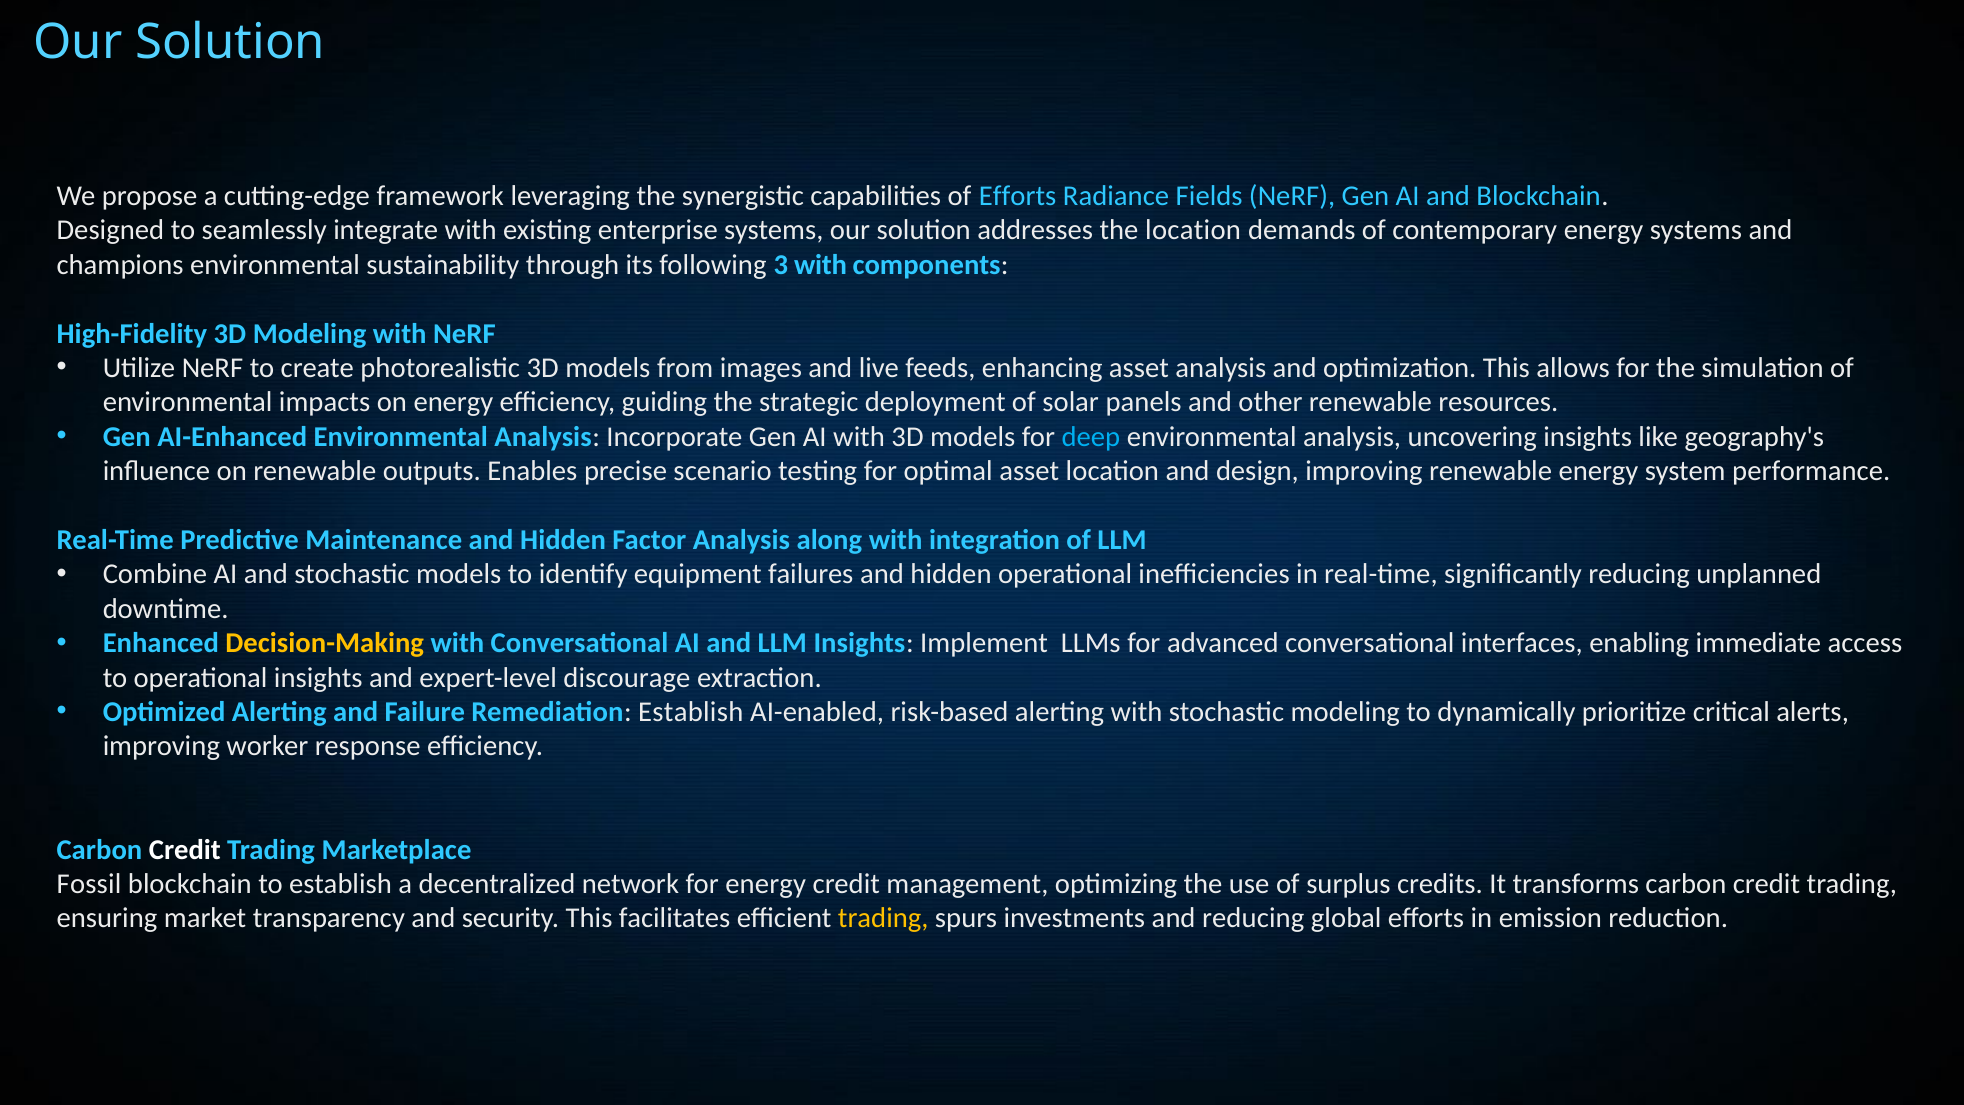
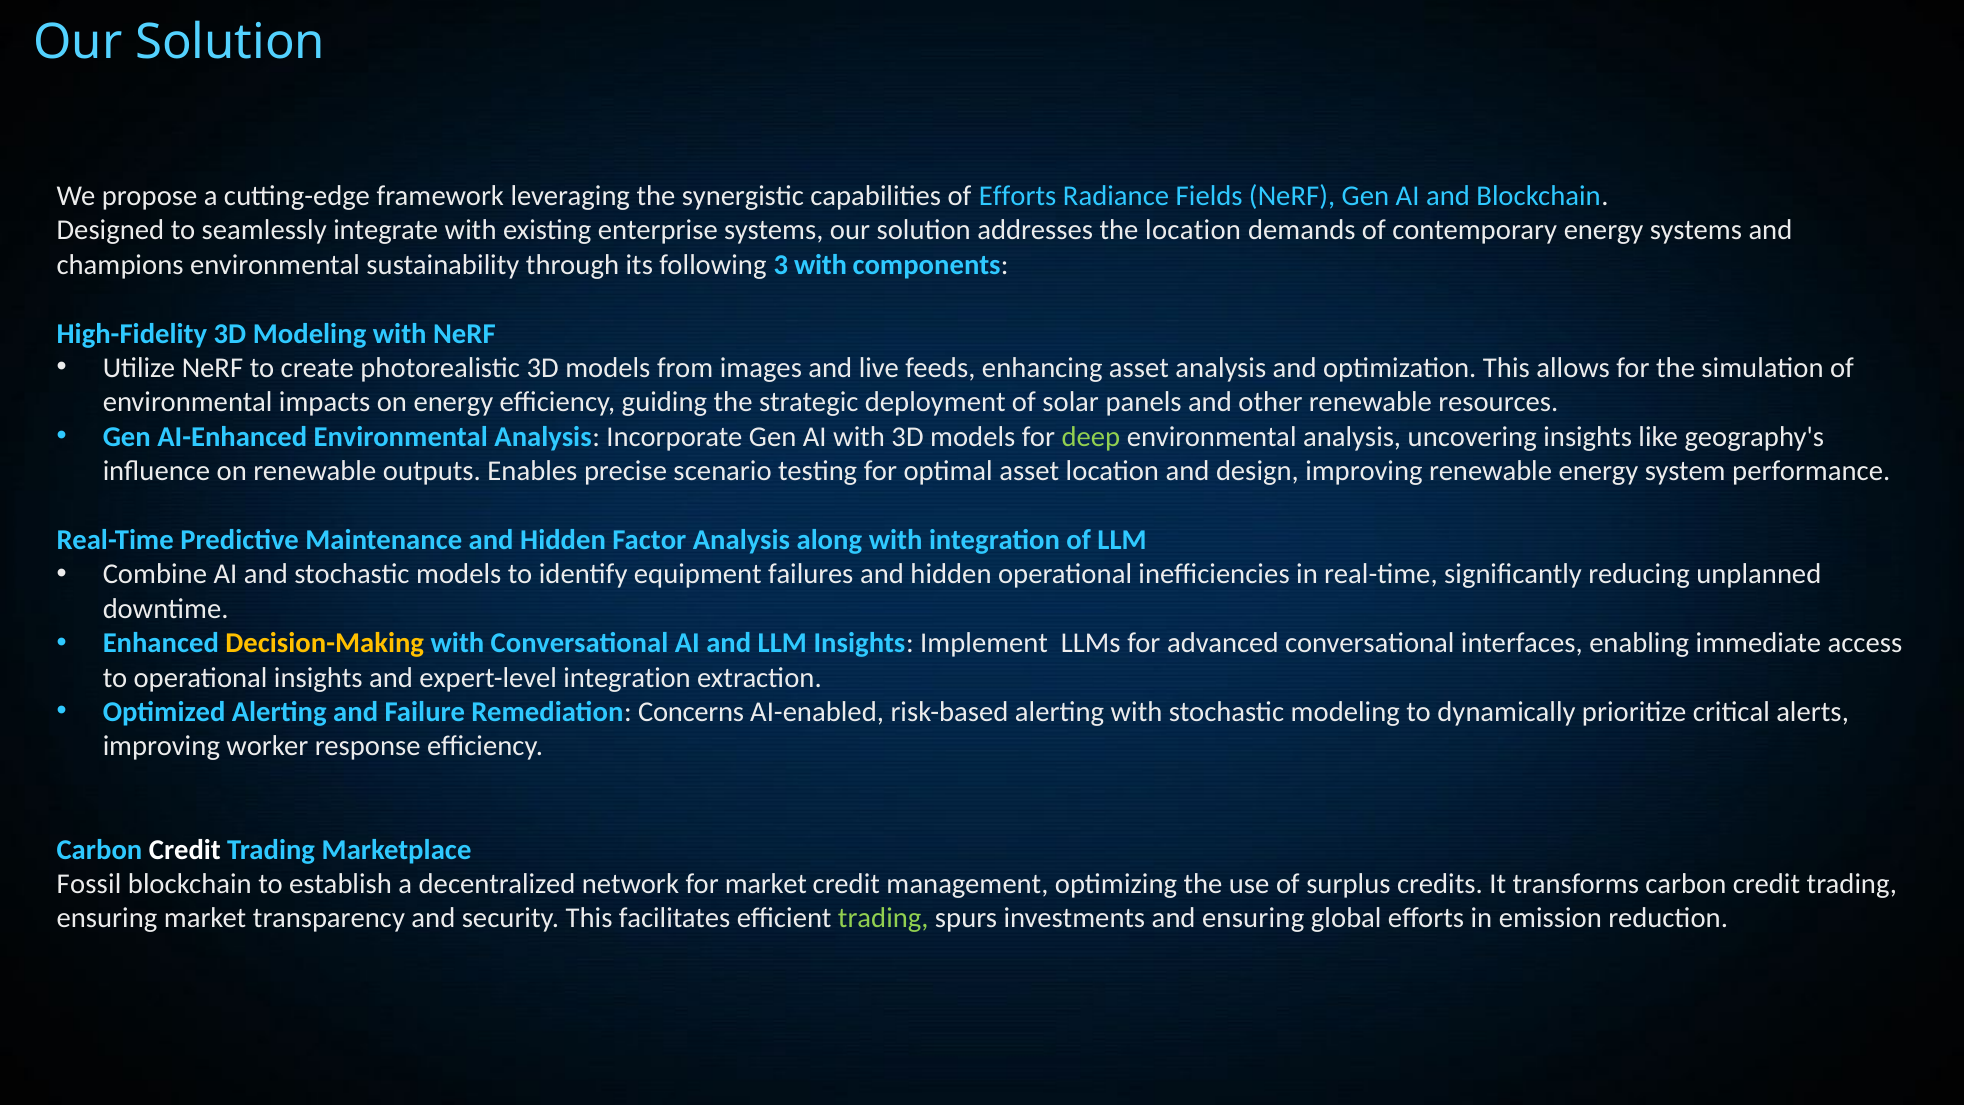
deep colour: light blue -> light green
expert-level discourage: discourage -> integration
Remediation Establish: Establish -> Concerns
for energy: energy -> market
trading at (883, 918) colour: yellow -> light green
and reducing: reducing -> ensuring
